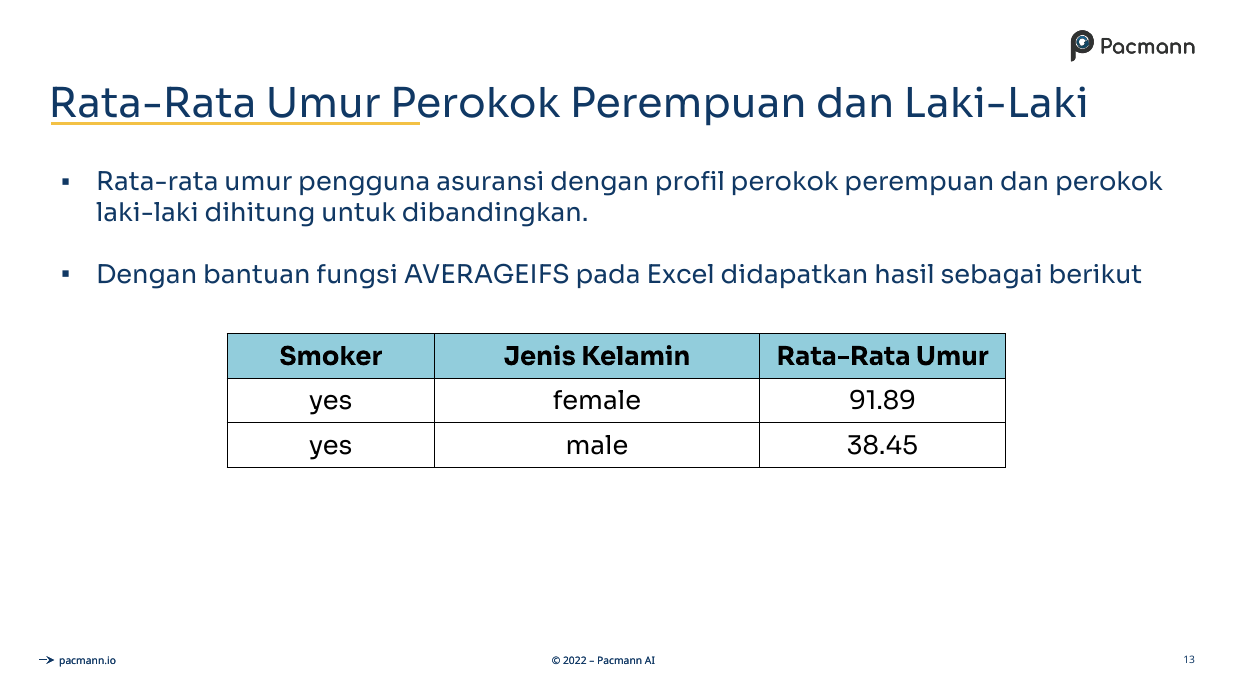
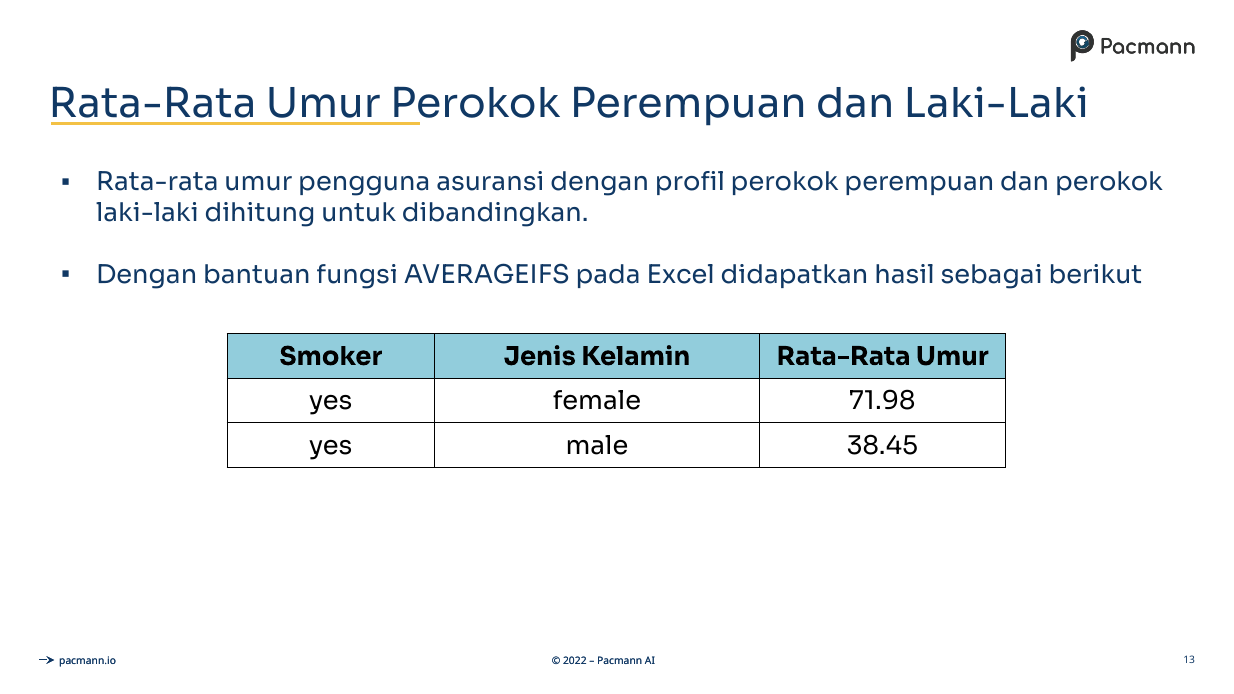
91.89: 91.89 -> 71.98
